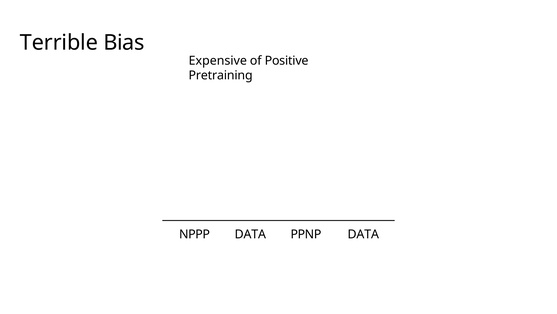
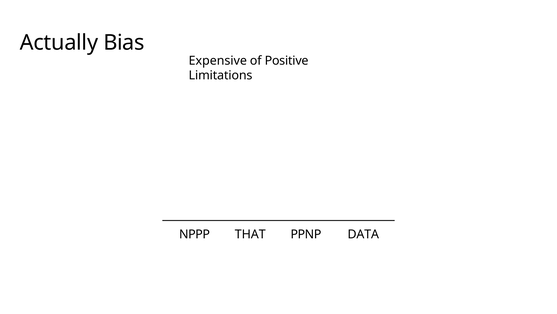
Terrible: Terrible -> Actually
Pretraining: Pretraining -> Limitations
NPPP DATA: DATA -> THAT
